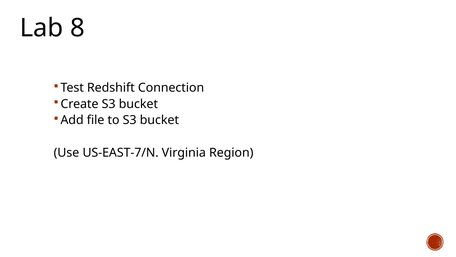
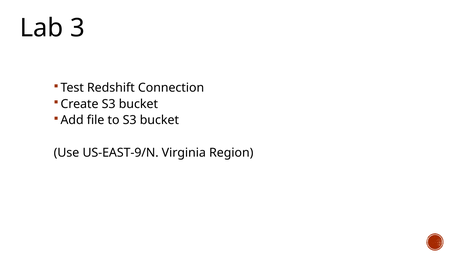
8: 8 -> 3
US-EAST-7/N: US-EAST-7/N -> US-EAST-9/N
